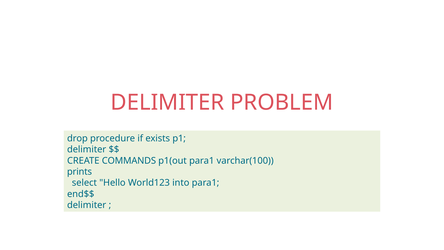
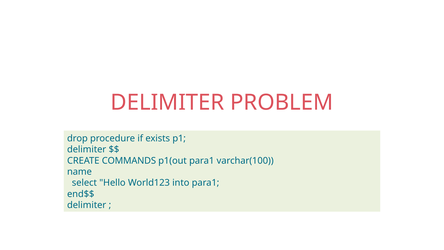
prints: prints -> name
